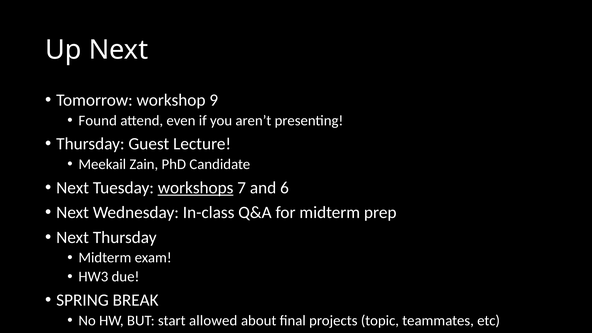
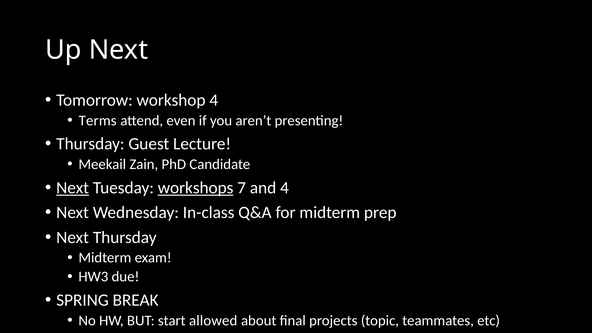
workshop 9: 9 -> 4
Found: Found -> Terms
Next at (73, 188) underline: none -> present
and 6: 6 -> 4
